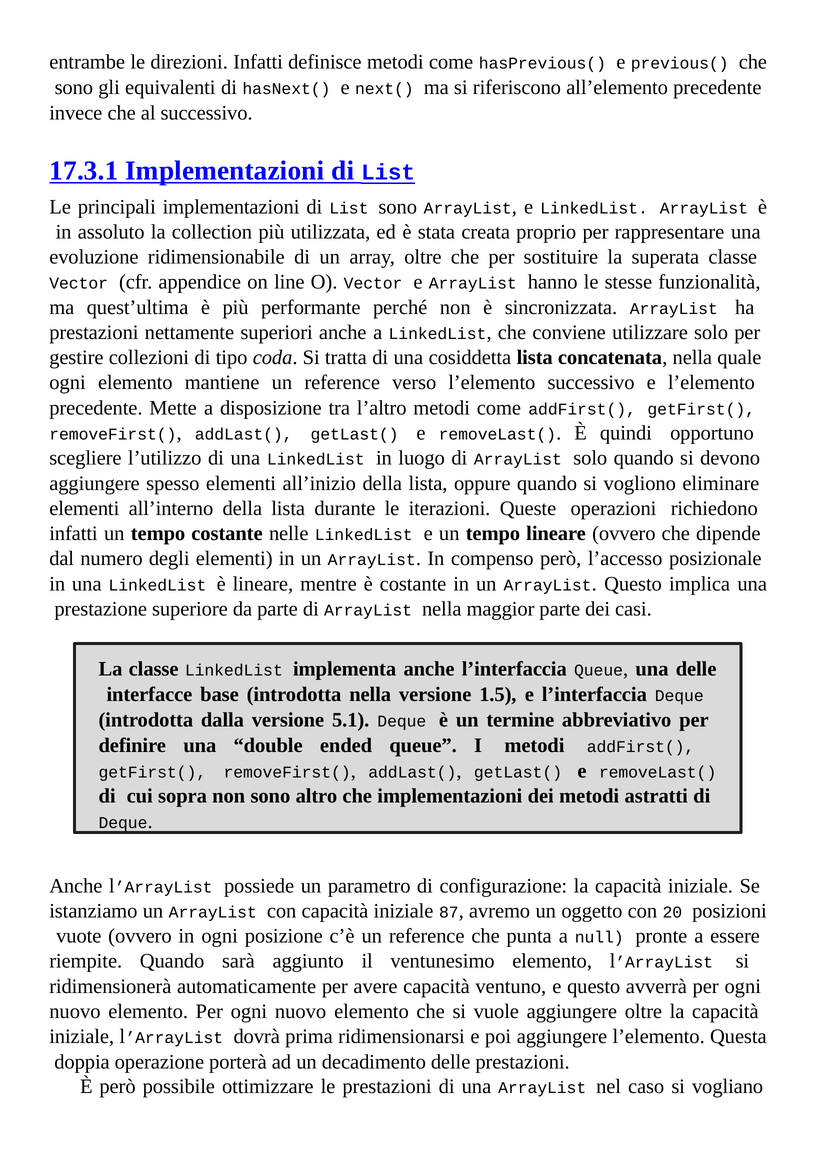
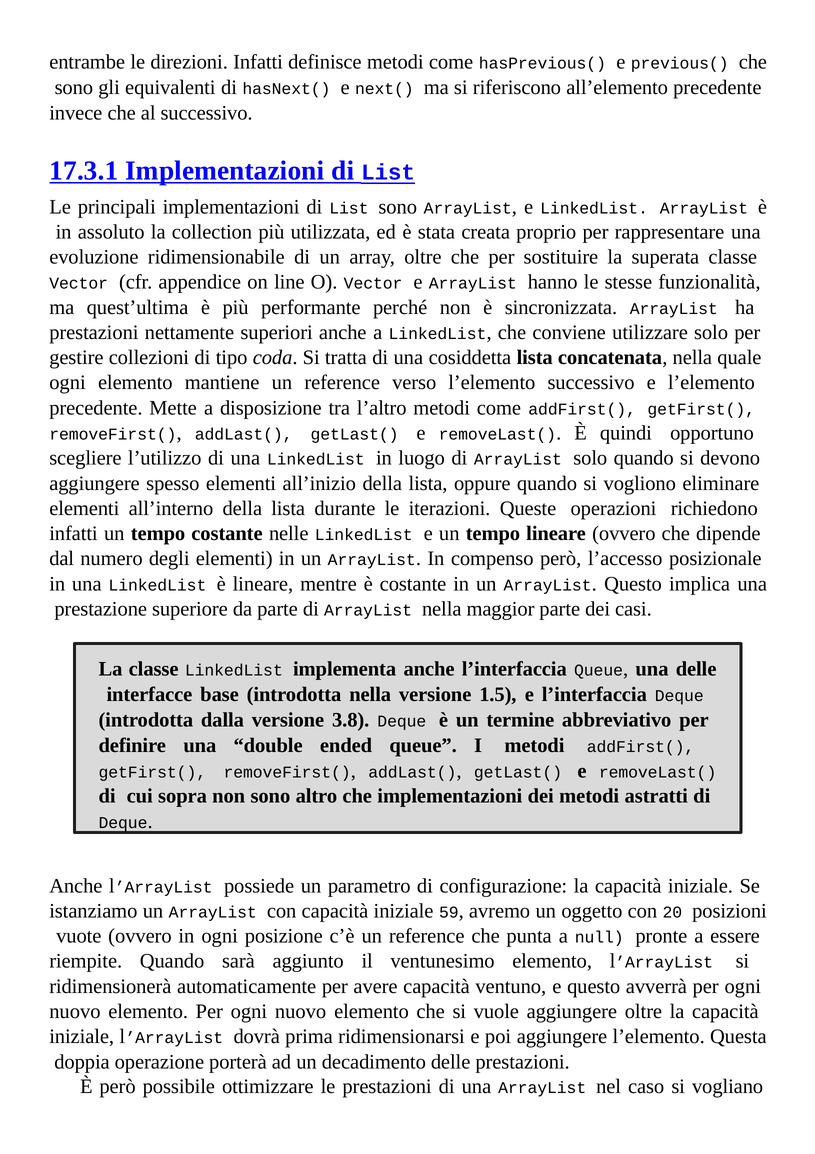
5.1: 5.1 -> 3.8
87: 87 -> 59
